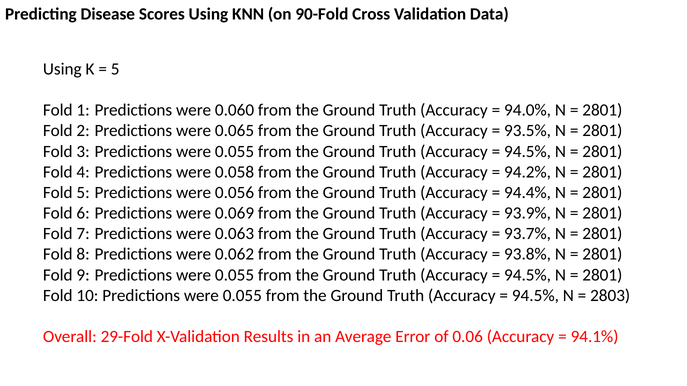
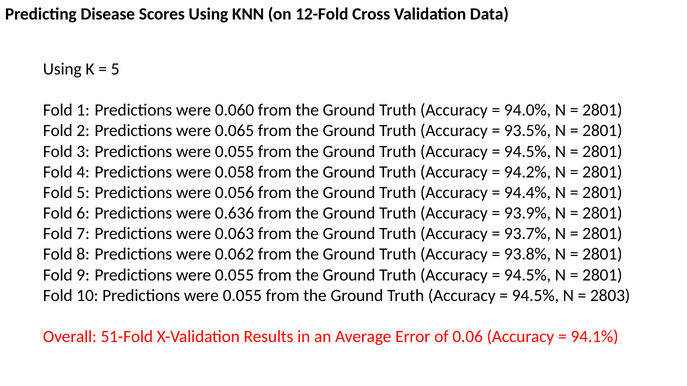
90-Fold: 90-Fold -> 12-Fold
0.069: 0.069 -> 0.636
29-Fold: 29-Fold -> 51-Fold
